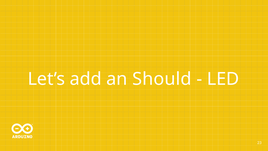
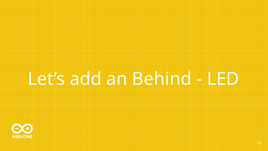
Should: Should -> Behind
